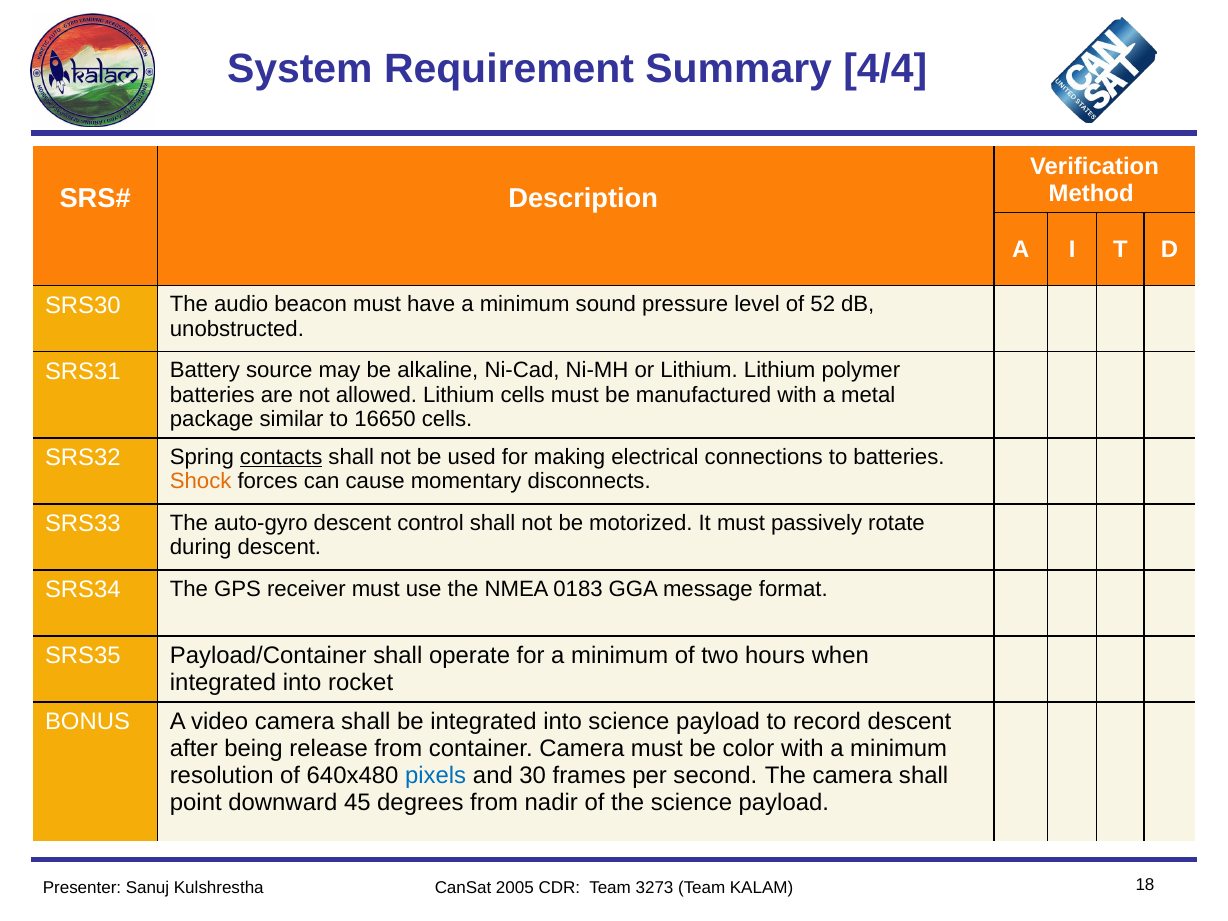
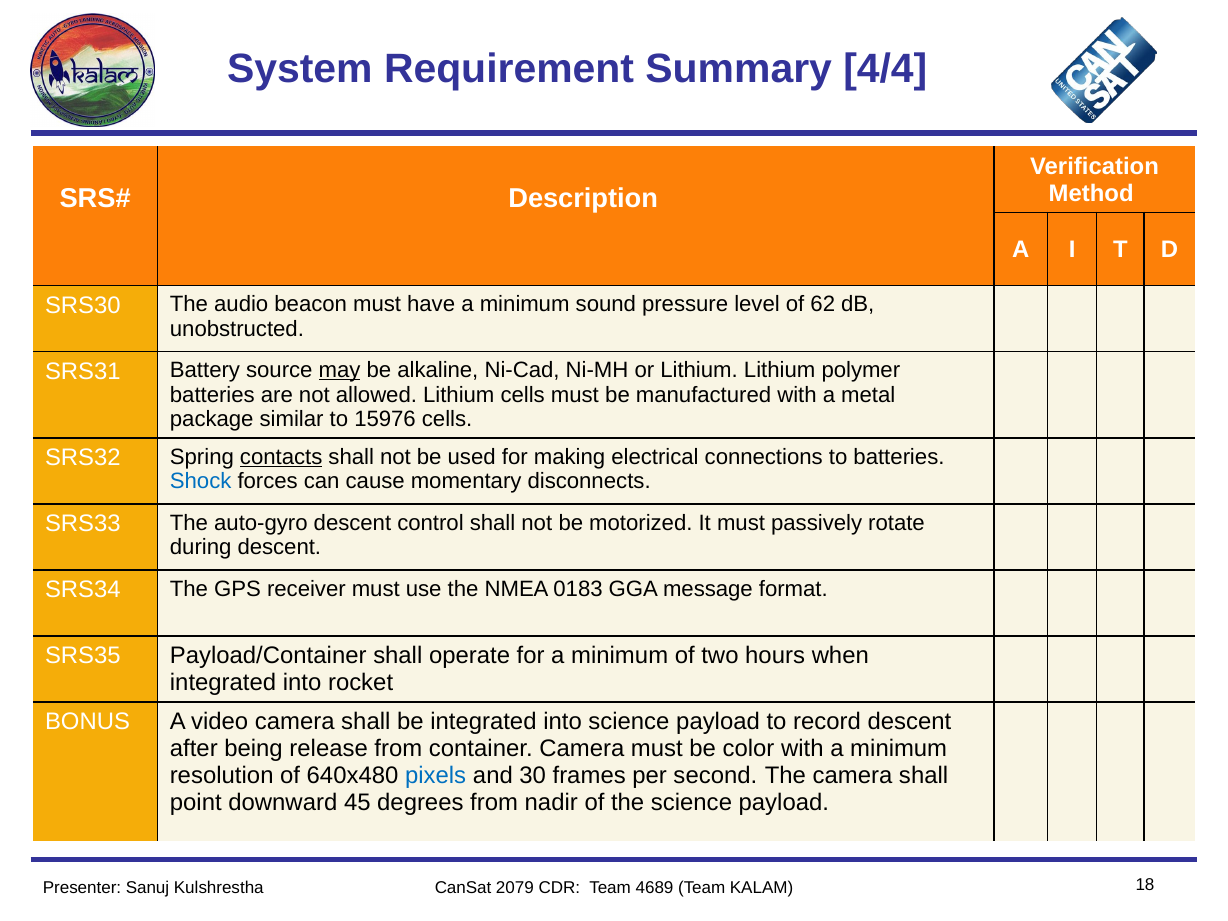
52: 52 -> 62
may underline: none -> present
16650: 16650 -> 15976
Shock colour: orange -> blue
2005: 2005 -> 2079
3273: 3273 -> 4689
